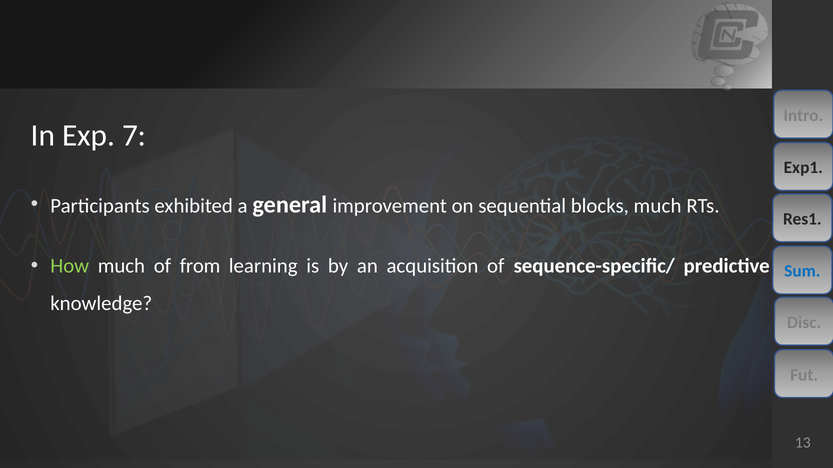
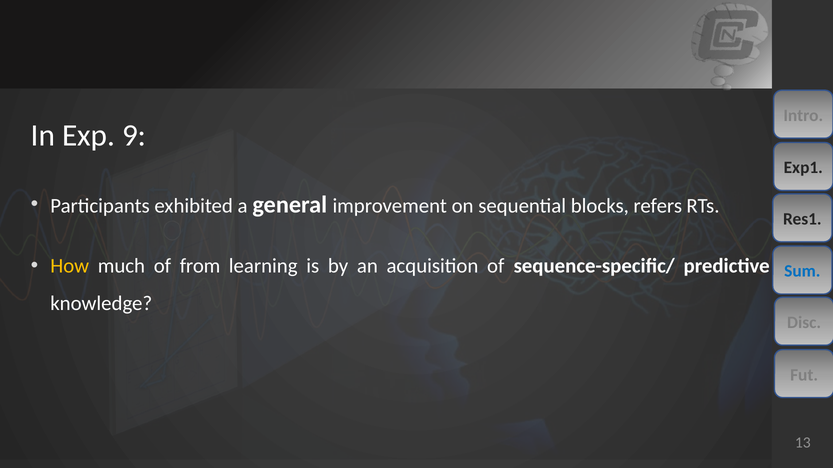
7: 7 -> 9
blocks much: much -> refers
How colour: light green -> yellow
